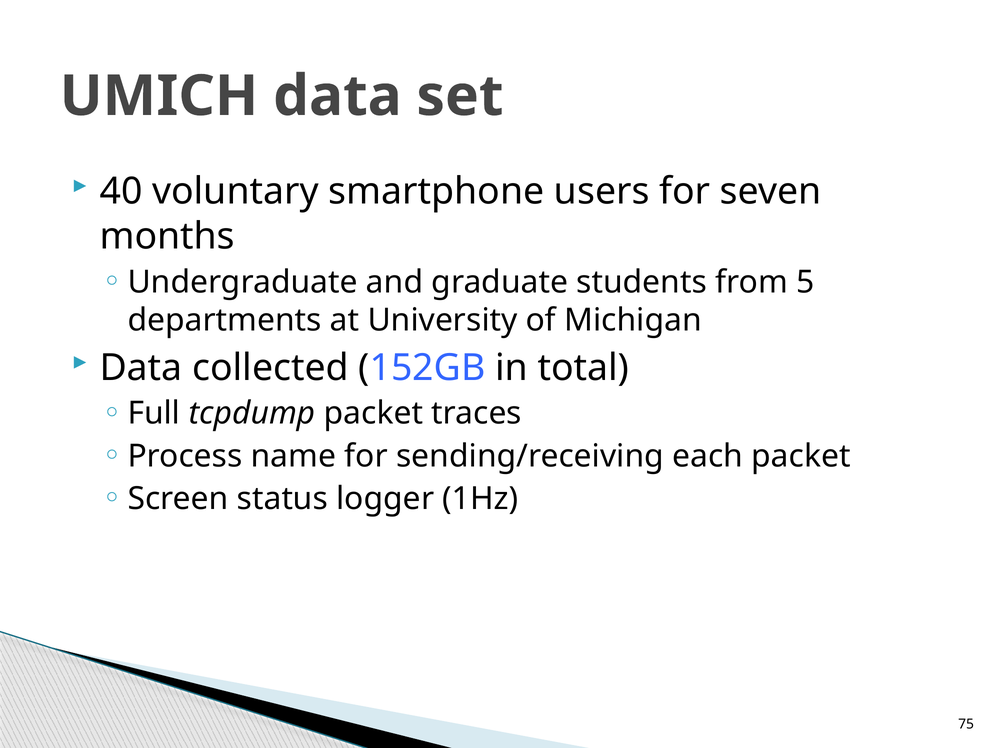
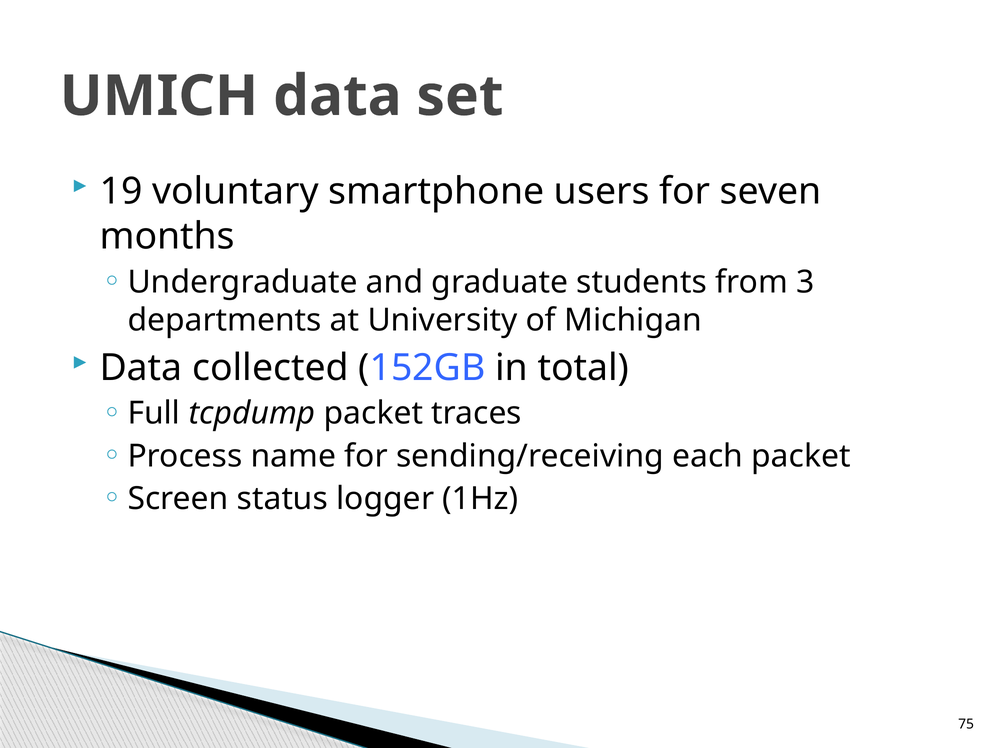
40: 40 -> 19
5: 5 -> 3
